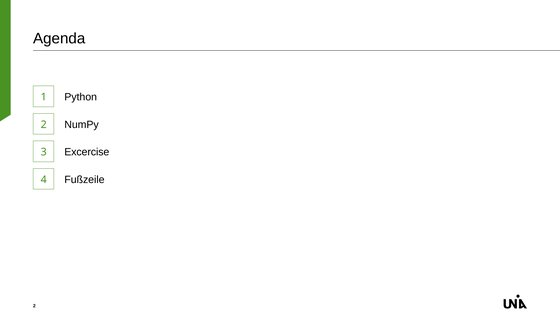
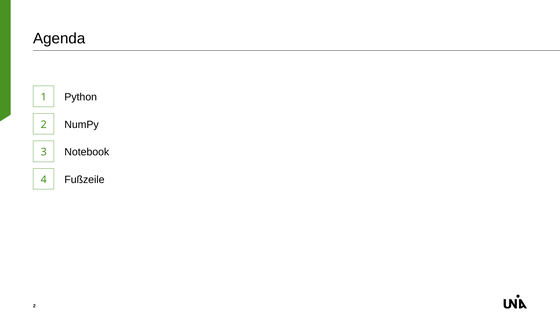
Excercise: Excercise -> Notebook
